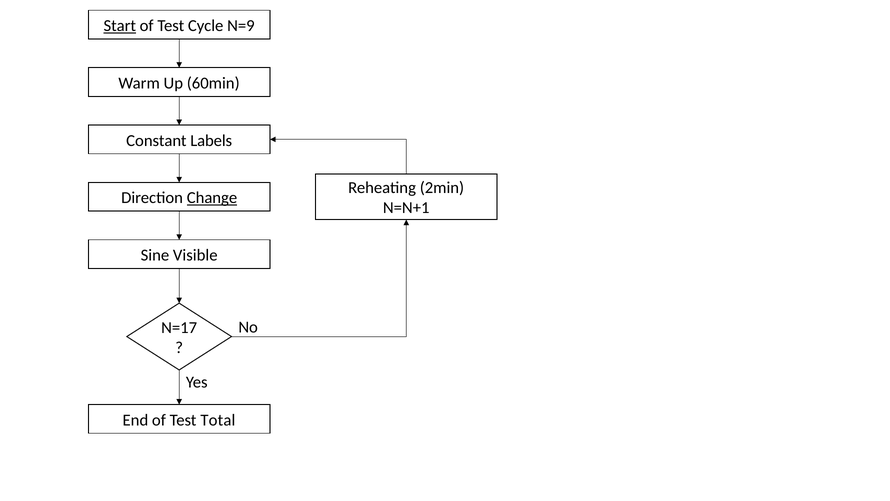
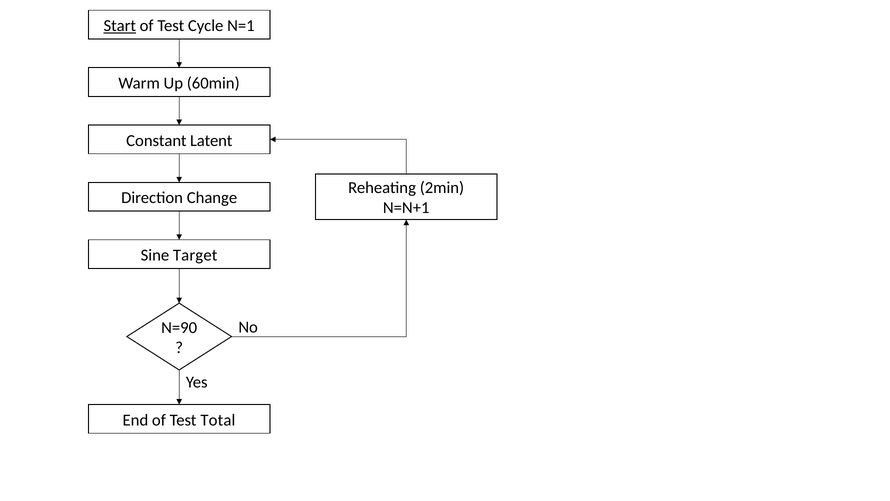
N=9: N=9 -> N=1
Labels: Labels -> Latent
Change underline: present -> none
Visible: Visible -> Target
N=17: N=17 -> N=90
